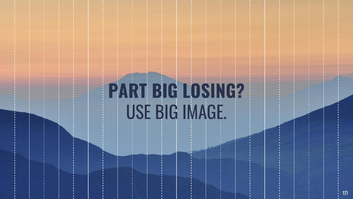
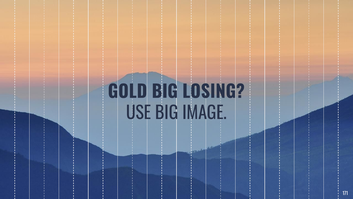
PART: PART -> GOLD
